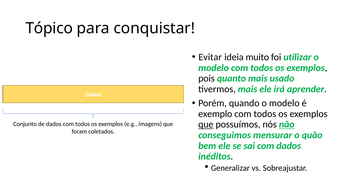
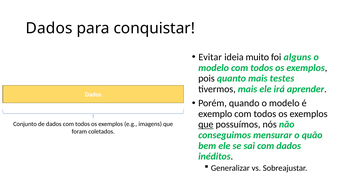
Tópico at (49, 28): Tópico -> Dados
utilizar: utilizar -> alguns
usado: usado -> testes
não underline: present -> none
